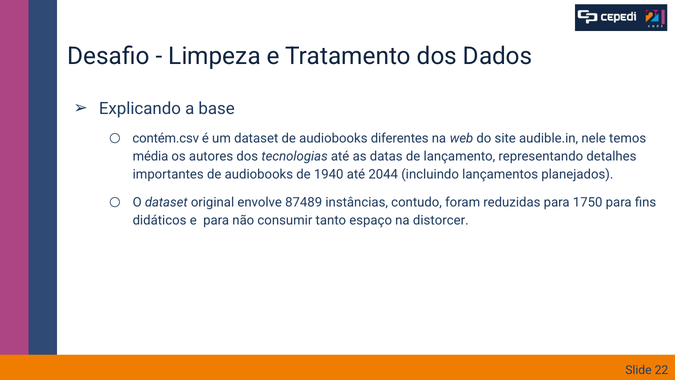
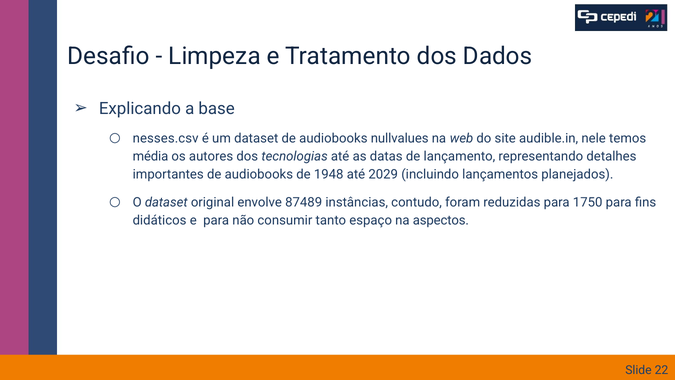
contém.csv: contém.csv -> nesses.csv
diferentes: diferentes -> nullvalues
1940: 1940 -> 1948
2044: 2044 -> 2029
distorcer: distorcer -> aspectos
